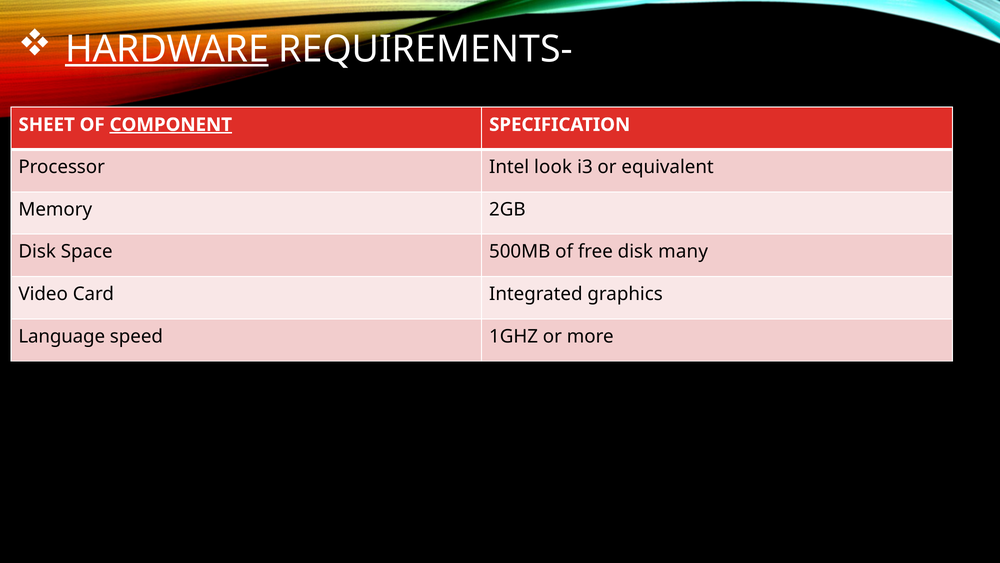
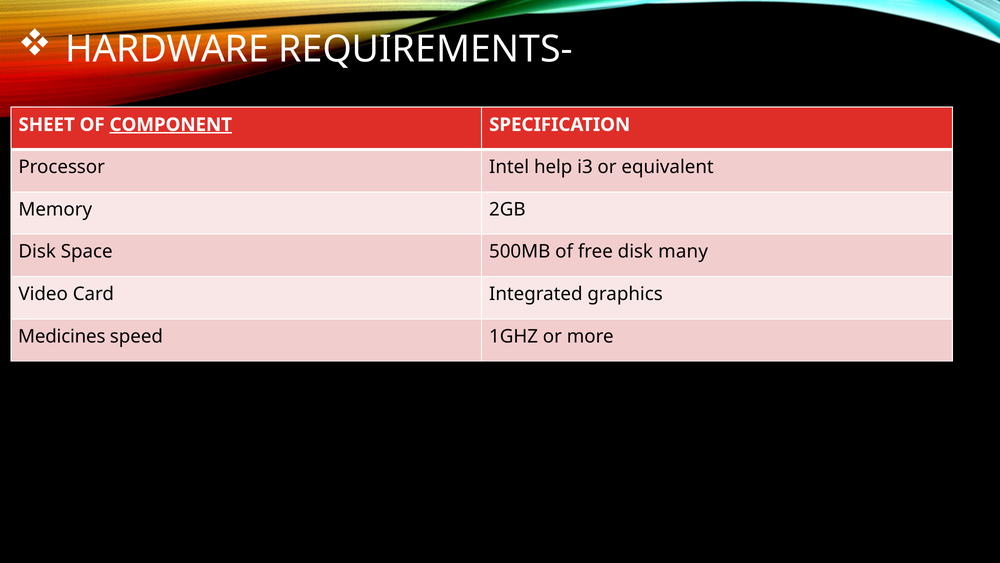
HARDWARE underline: present -> none
look: look -> help
Language: Language -> Medicines
